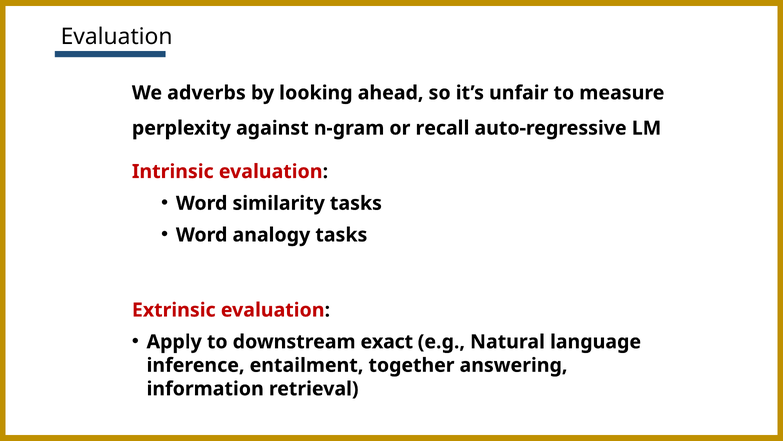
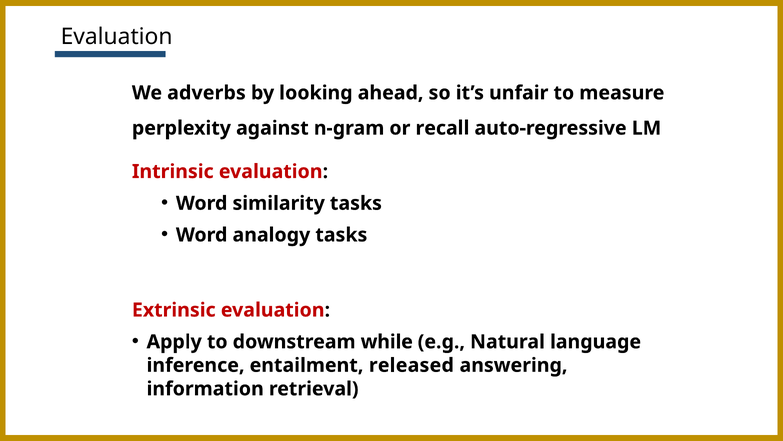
exact: exact -> while
together: together -> released
